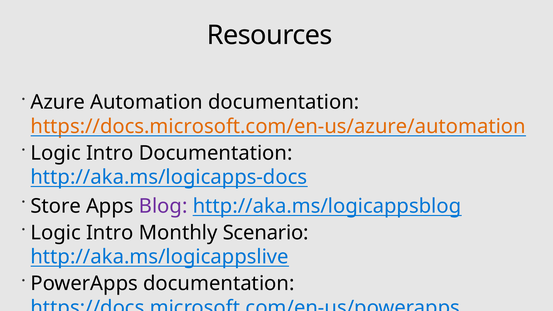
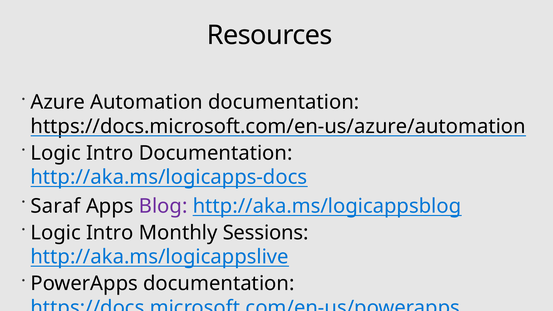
https://docs.microsoft.com/en-us/azure/automation colour: orange -> black
Store: Store -> Saraf
Scenario: Scenario -> Sessions
